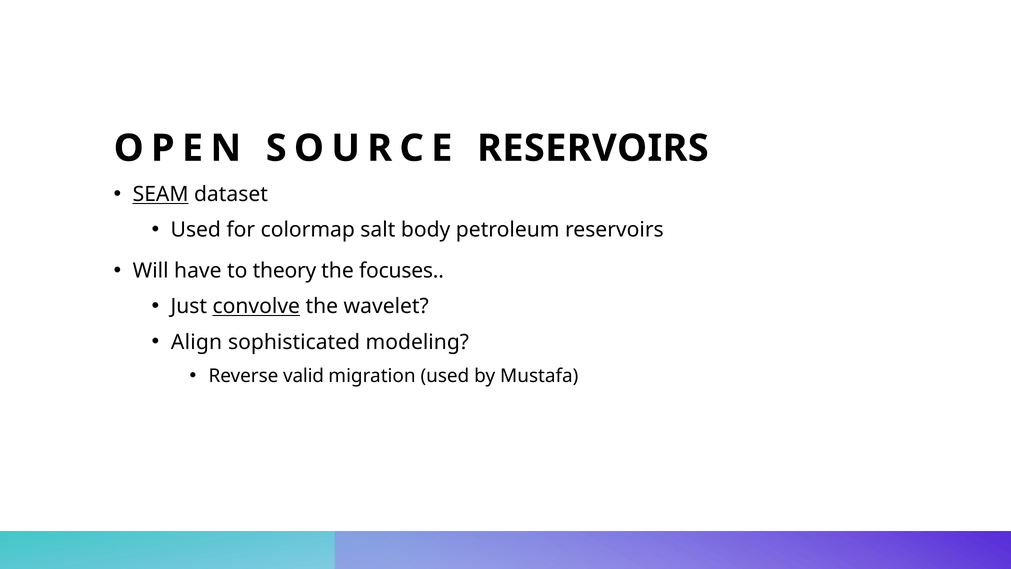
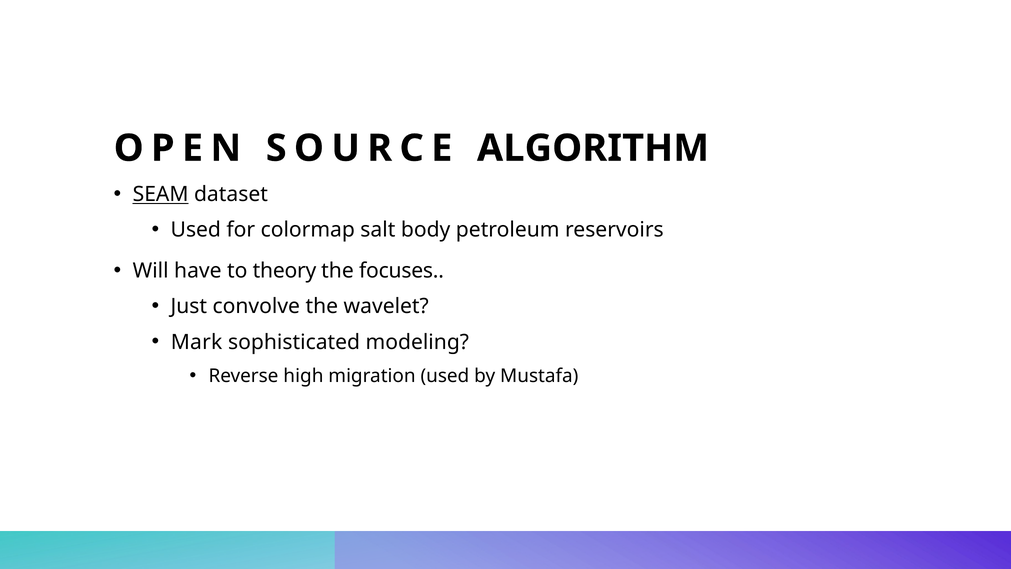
SOURCE RESERVOIRS: RESERVOIRS -> ALGORITHM
convolve underline: present -> none
Align: Align -> Mark
valid: valid -> high
